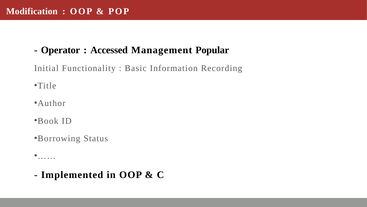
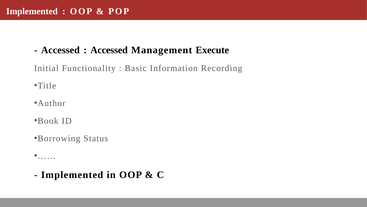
Modification at (32, 11): Modification -> Implemented
Operator at (61, 50): Operator -> Accessed
Popular: Popular -> Execute
